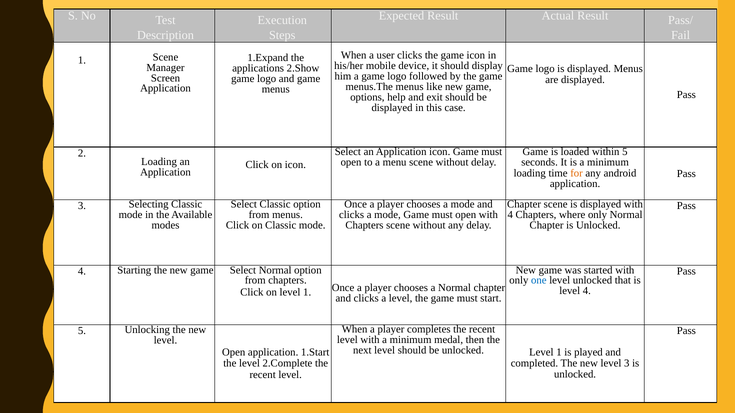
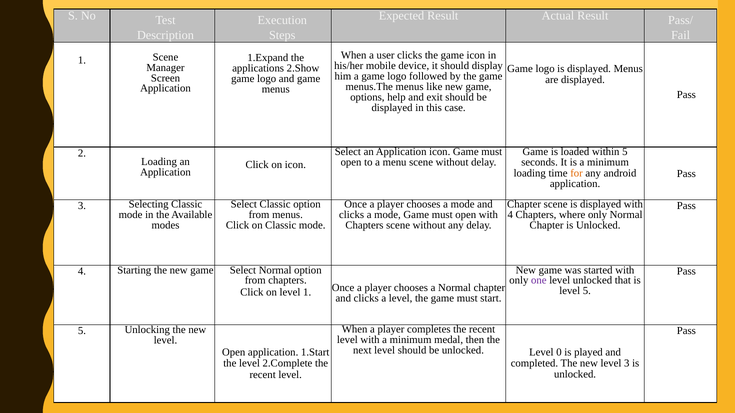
one colour: blue -> purple
level 4: 4 -> 5
unlocked Level 1: 1 -> 0
